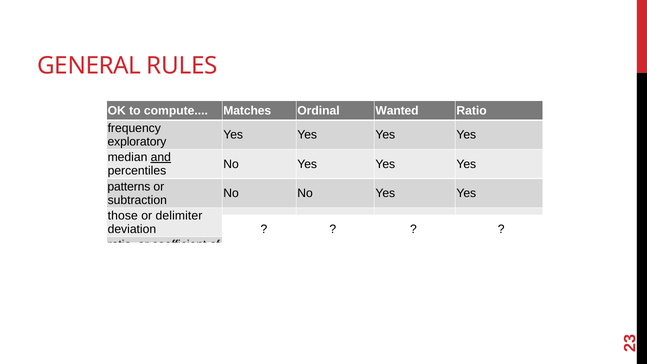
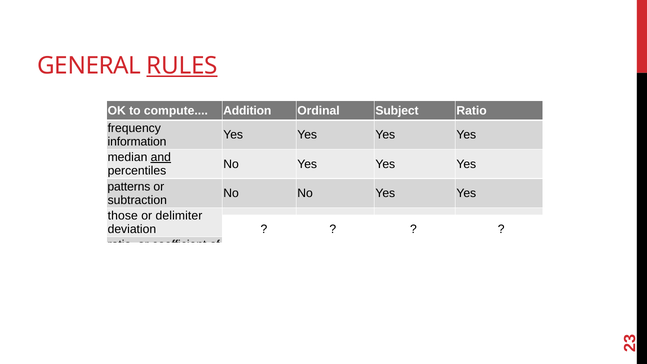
RULES underline: none -> present
Matches: Matches -> Addition
Wanted: Wanted -> Subject
exploratory: exploratory -> information
